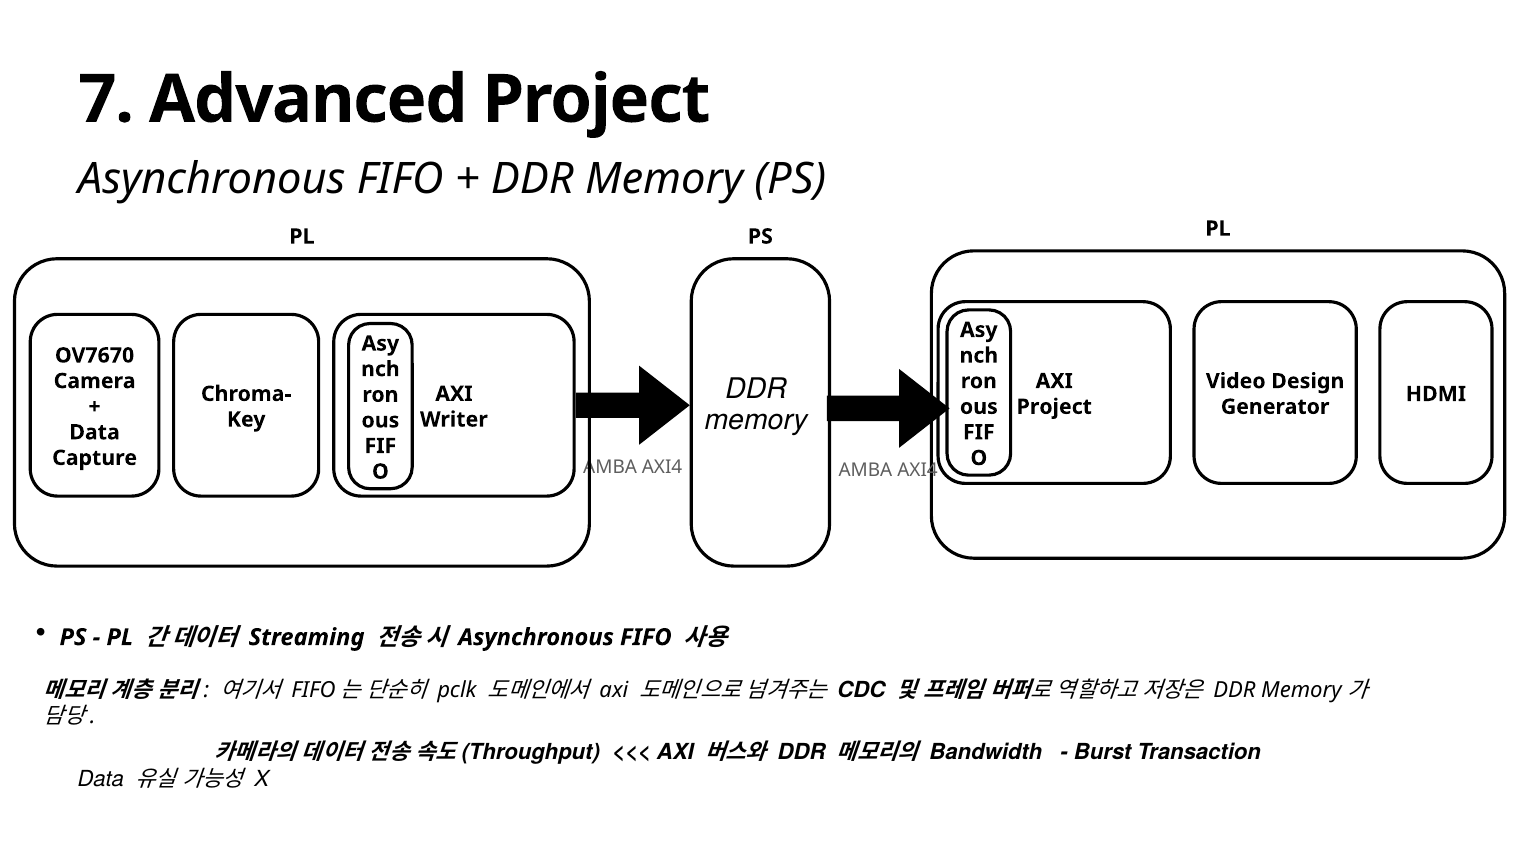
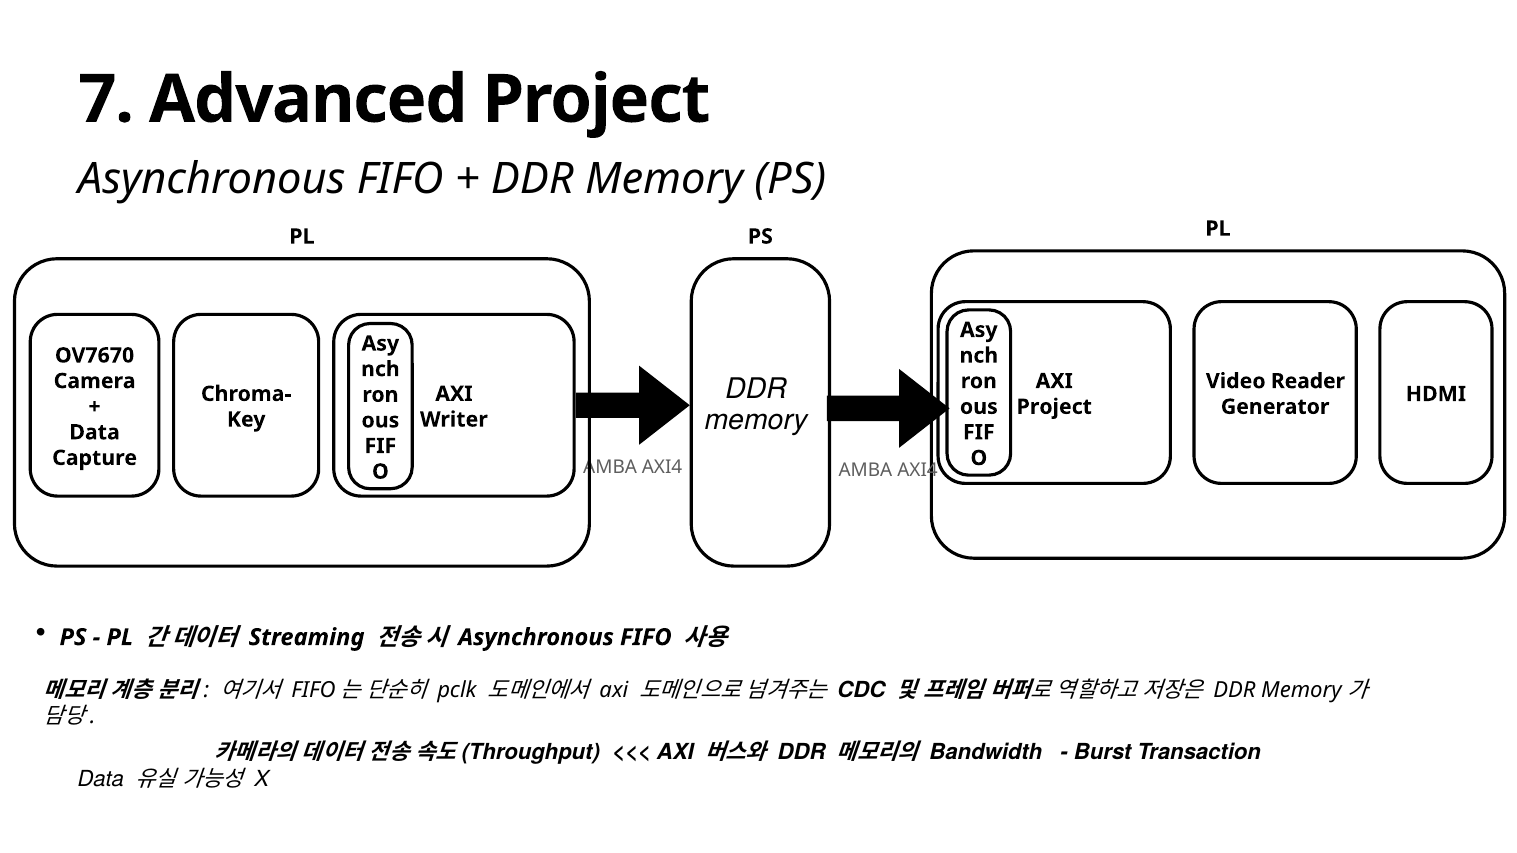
Design: Design -> Reader
